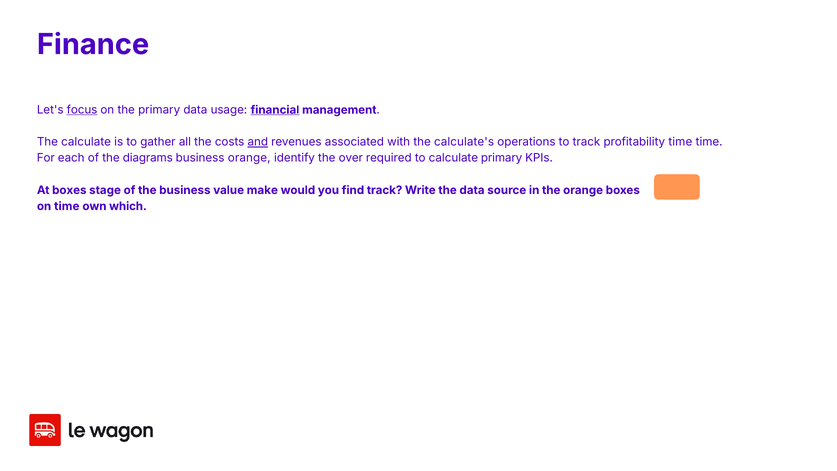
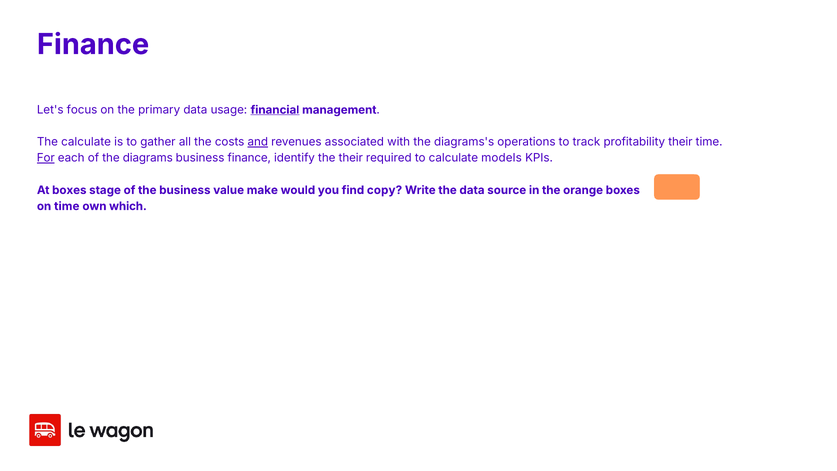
focus underline: present -> none
calculate's: calculate's -> diagrams's
profitability time: time -> their
For underline: none -> present
business orange: orange -> finance
the over: over -> their
calculate primary: primary -> models
find track: track -> copy
